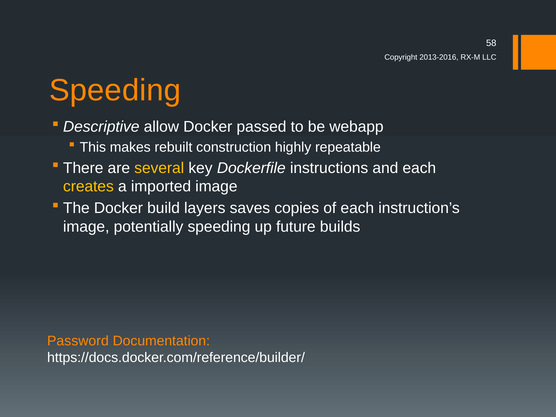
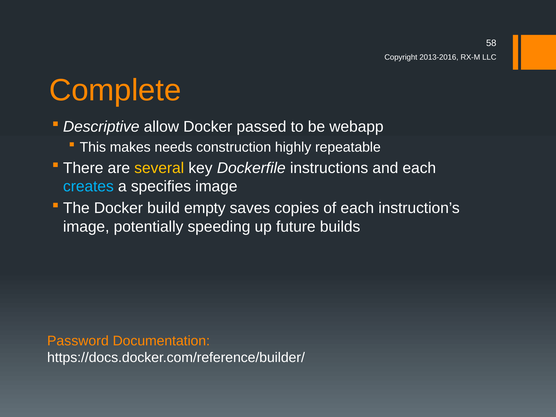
Speeding at (115, 90): Speeding -> Complete
rebuilt: rebuilt -> needs
creates colour: yellow -> light blue
imported: imported -> specifies
layers: layers -> empty
